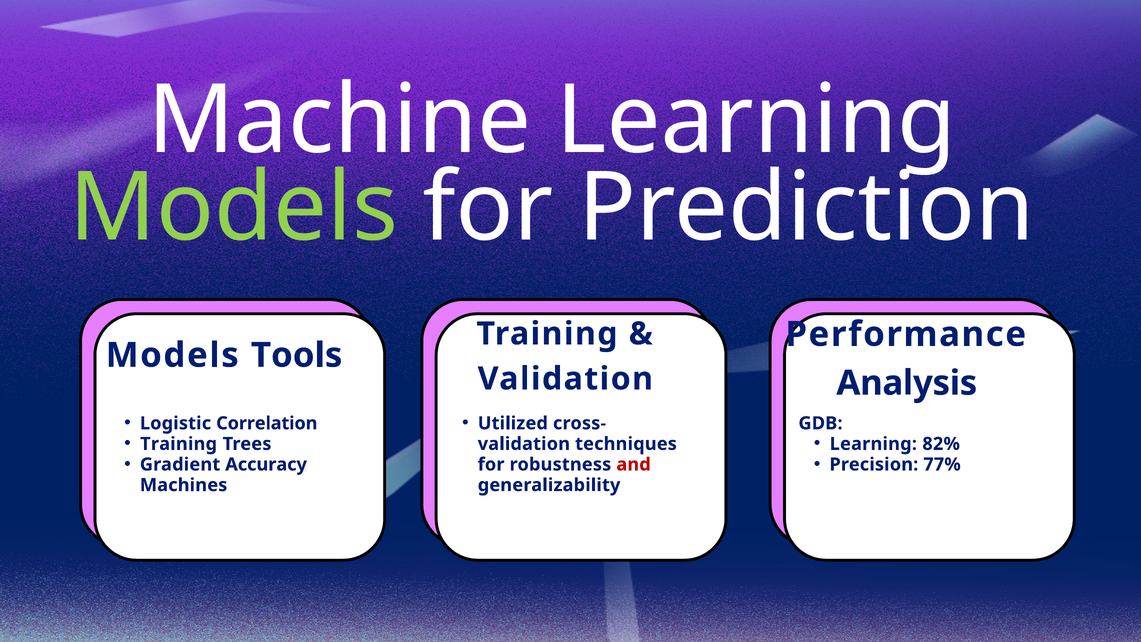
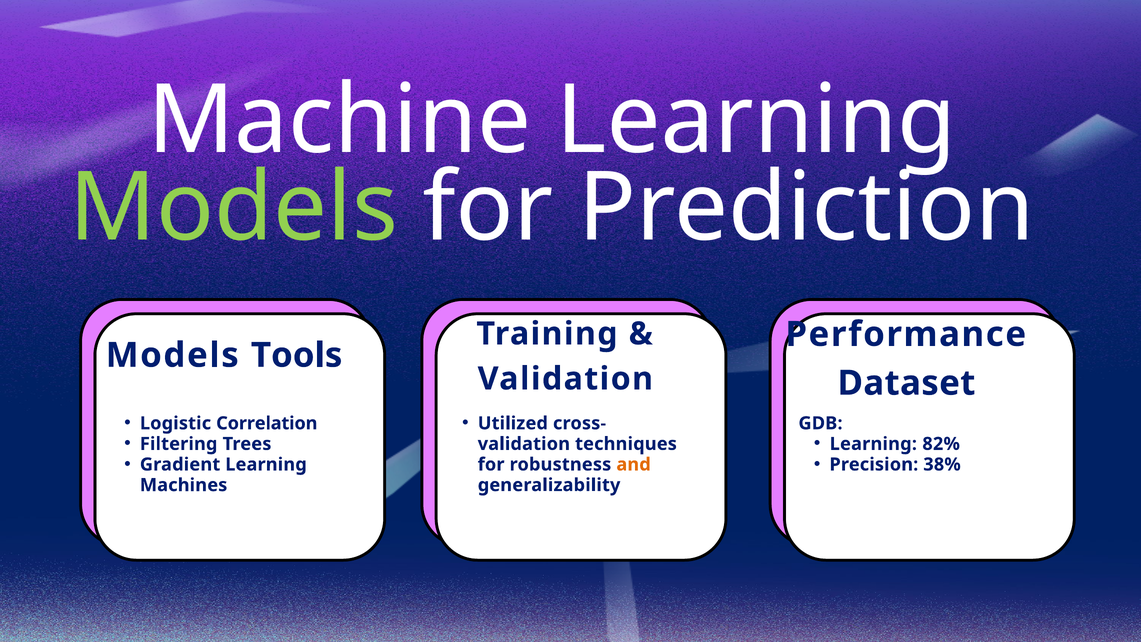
Analysis: Analysis -> Dataset
Training at (179, 444): Training -> Filtering
Gradient Accuracy: Accuracy -> Learning
77%: 77% -> 38%
and colour: red -> orange
